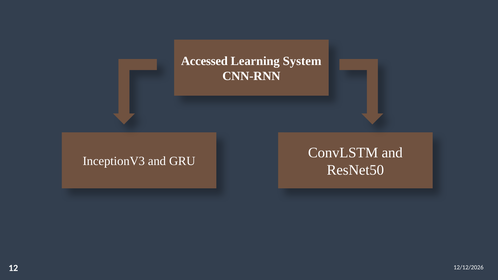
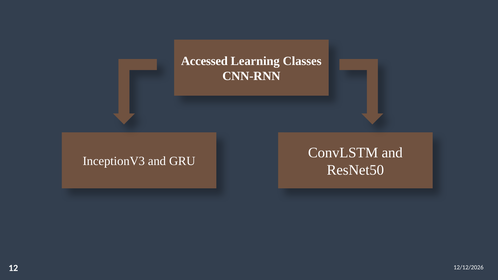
System: System -> Classes
